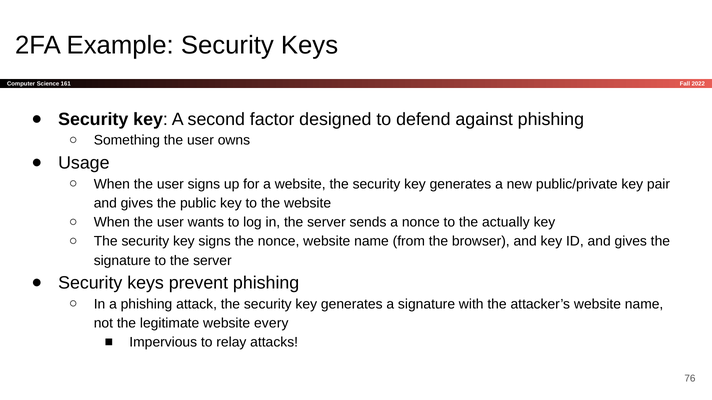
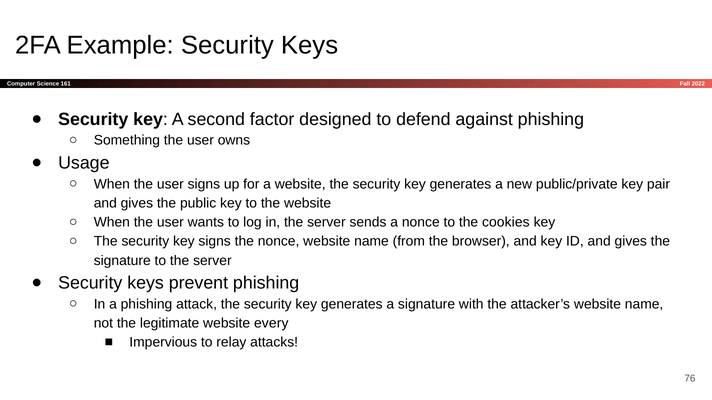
actually: actually -> cookies
